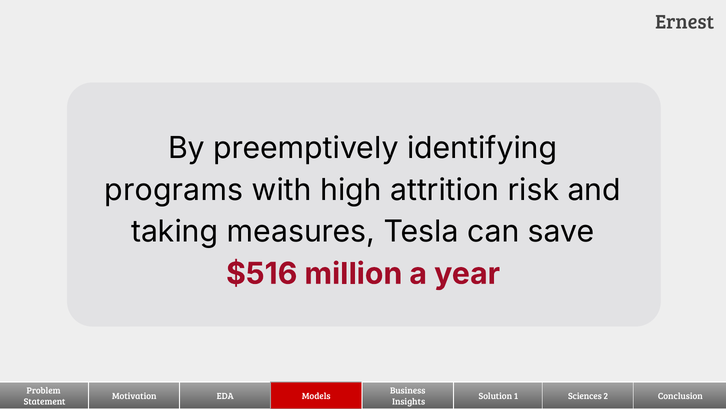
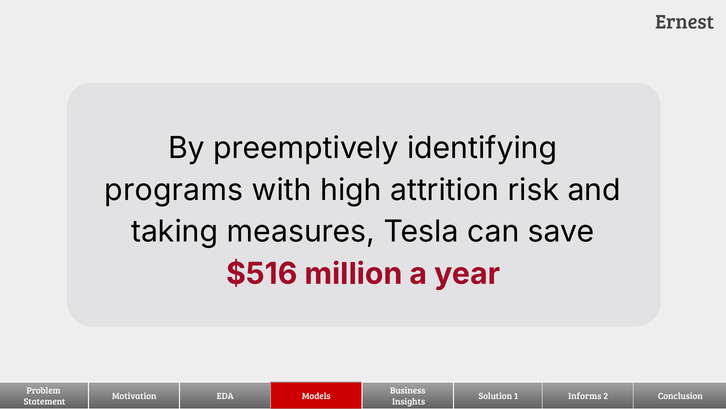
Sciences: Sciences -> Informs
